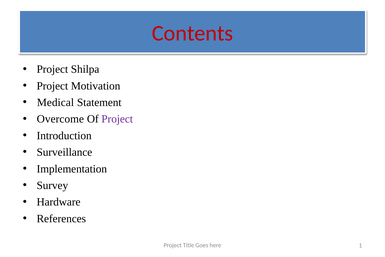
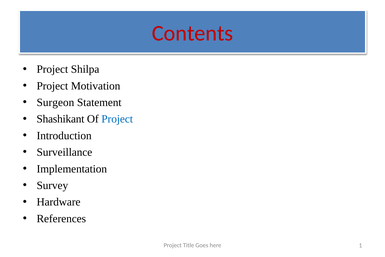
Medical: Medical -> Surgeon
Overcome: Overcome -> Shashikant
Project at (117, 119) colour: purple -> blue
